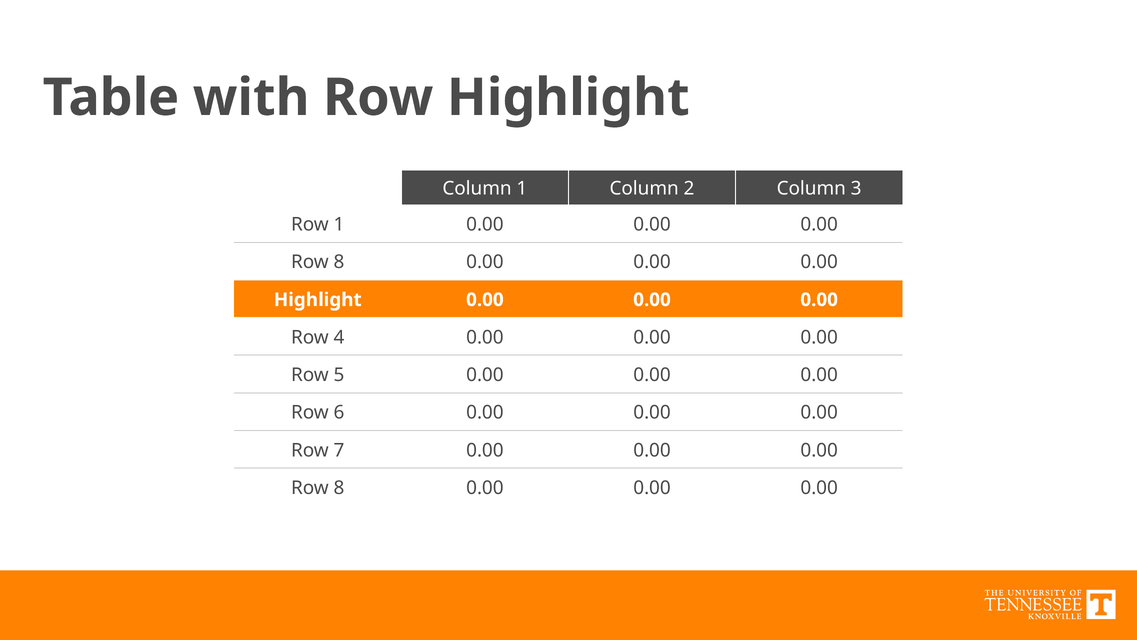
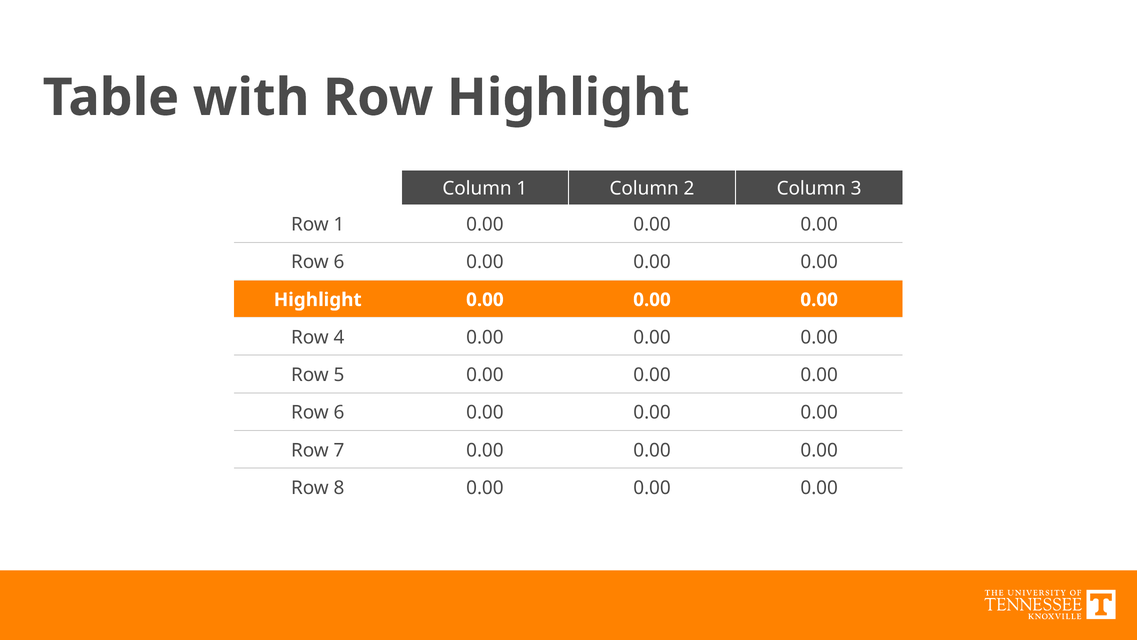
8 at (339, 262): 8 -> 6
